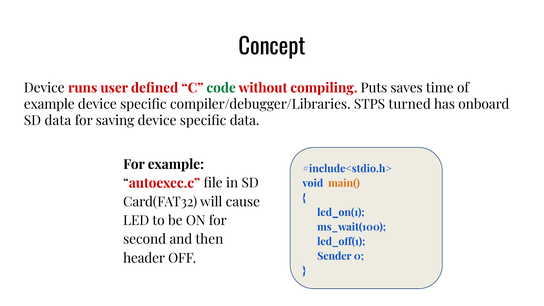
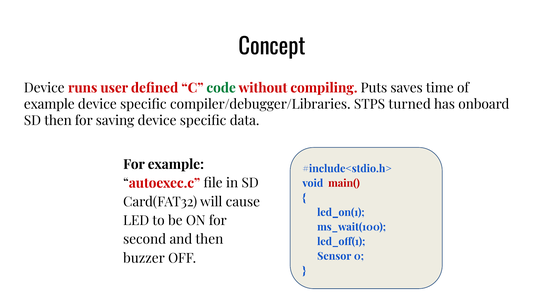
SD data: data -> then
main( colour: orange -> red
Sender: Sender -> Sensor
header: header -> buzzer
